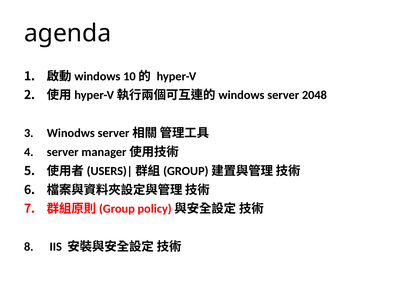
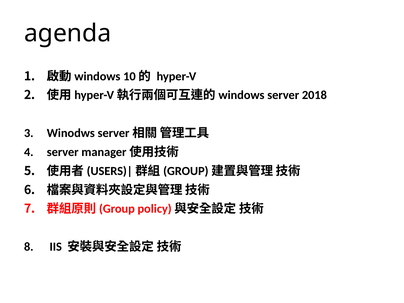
2048: 2048 -> 2018
